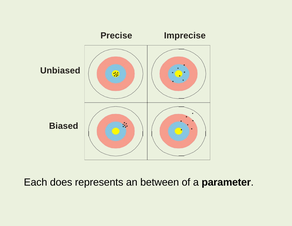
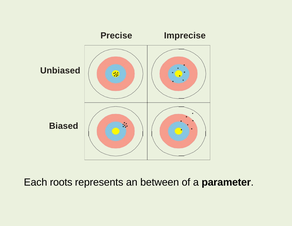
does: does -> roots
